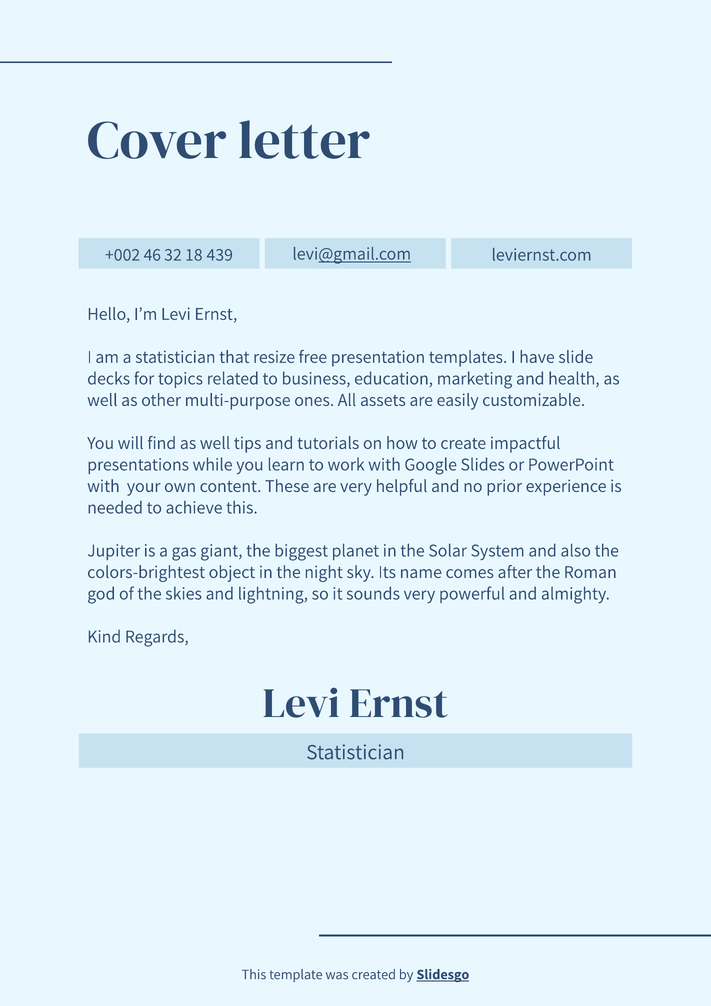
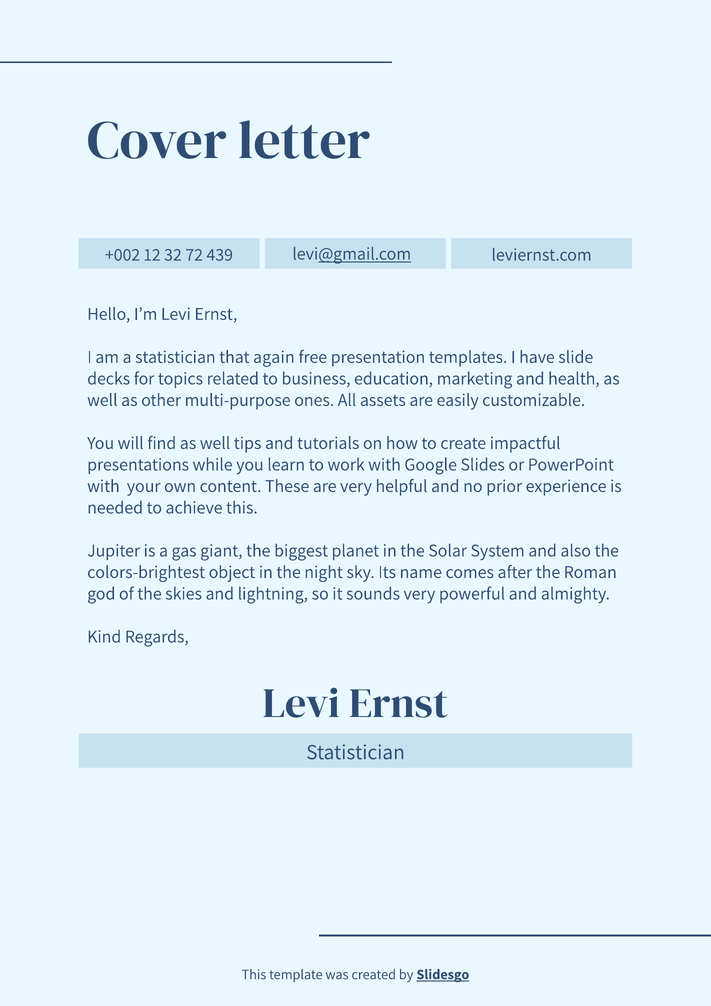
46: 46 -> 12
18: 18 -> 72
resize: resize -> again
